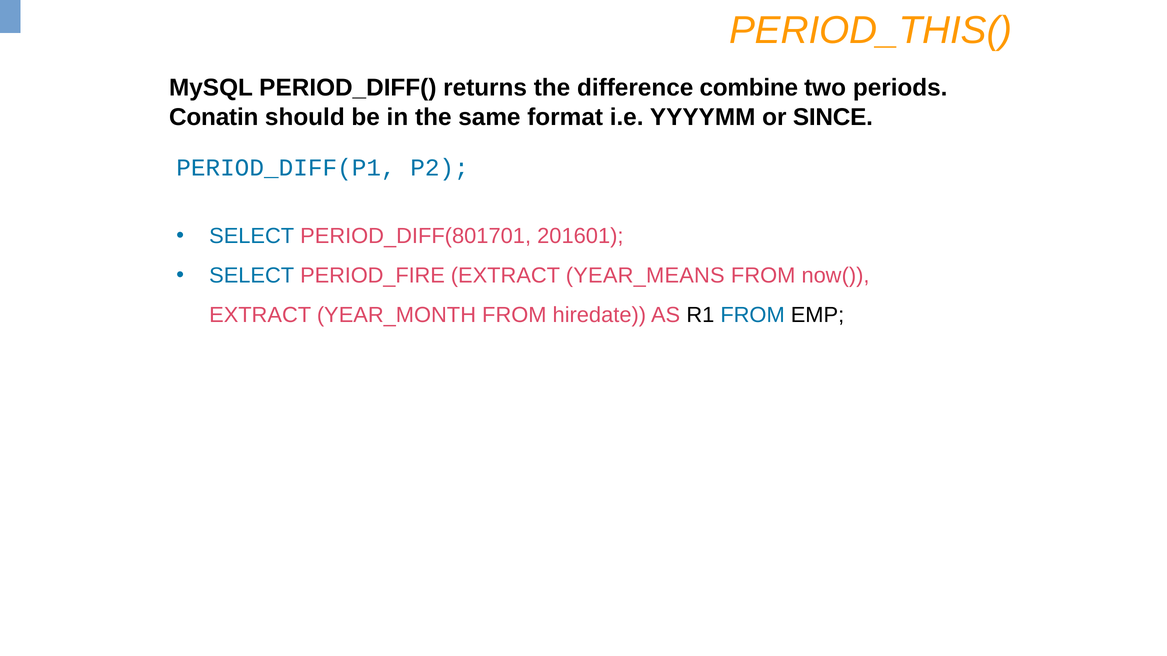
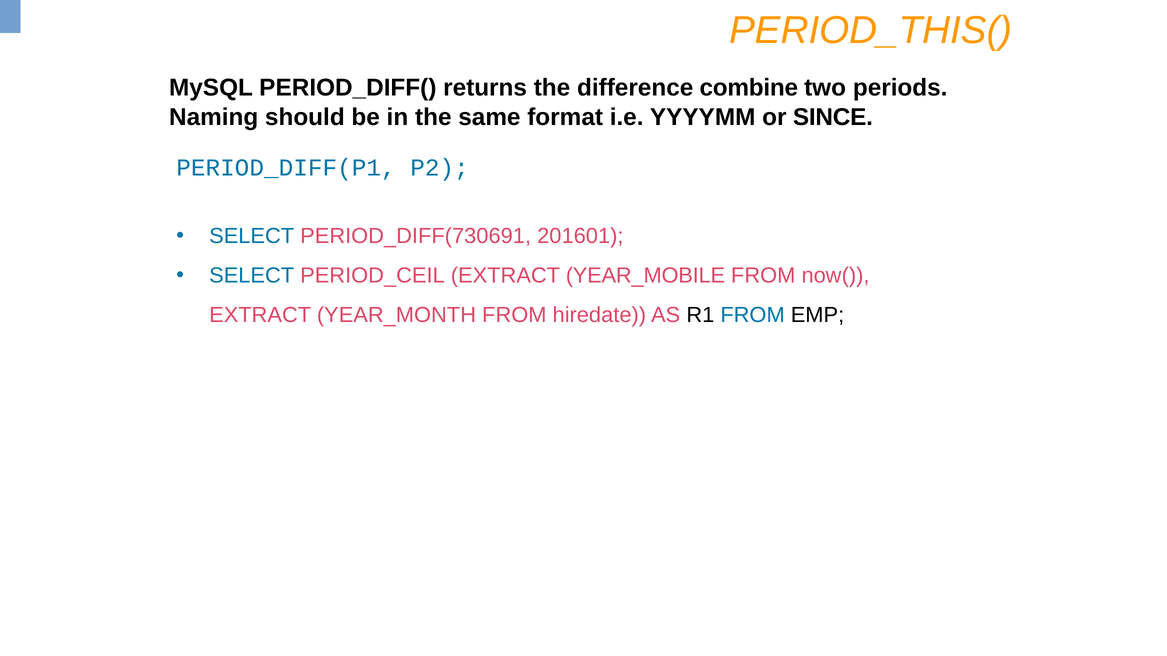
Conatin: Conatin -> Naming
PERIOD_DIFF(801701: PERIOD_DIFF(801701 -> PERIOD_DIFF(730691
PERIOD_FIRE: PERIOD_FIRE -> PERIOD_CEIL
YEAR_MEANS: YEAR_MEANS -> YEAR_MOBILE
